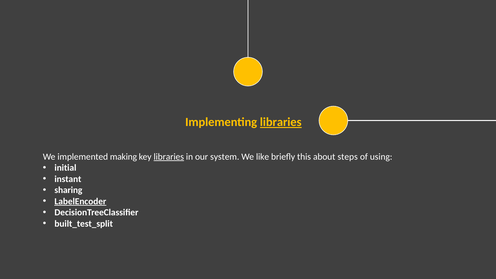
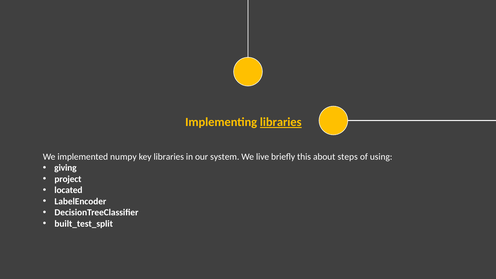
making: making -> numpy
libraries at (169, 157) underline: present -> none
like: like -> live
initial: initial -> giving
instant: instant -> project
sharing: sharing -> located
LabelEncoder underline: present -> none
